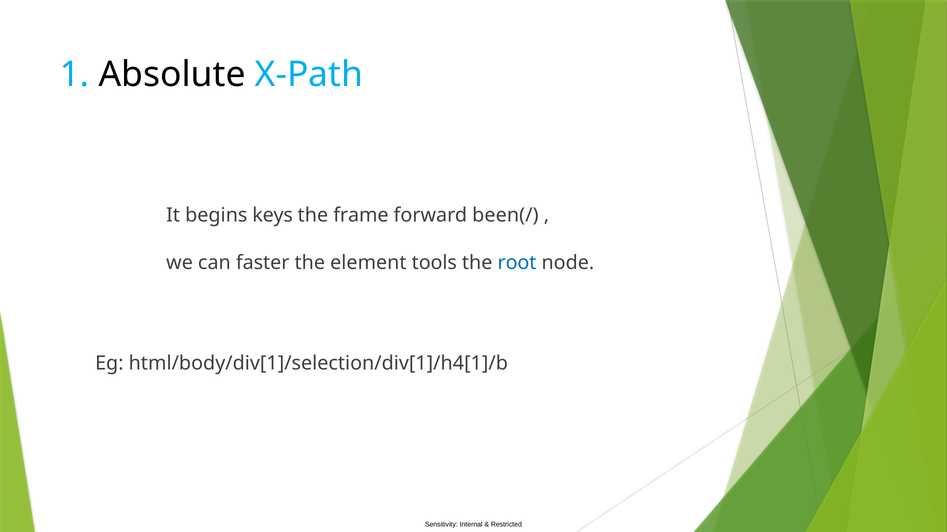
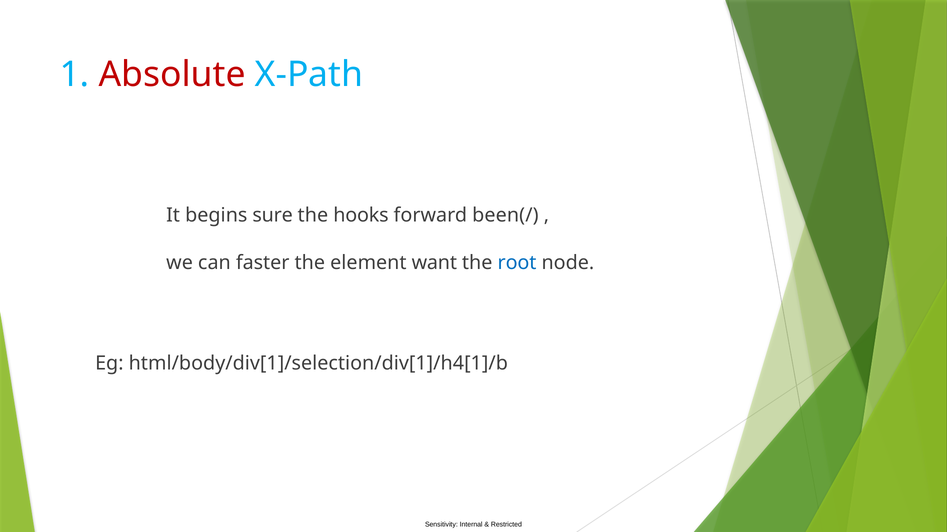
Absolute colour: black -> red
keys: keys -> sure
frame: frame -> hooks
tools: tools -> want
